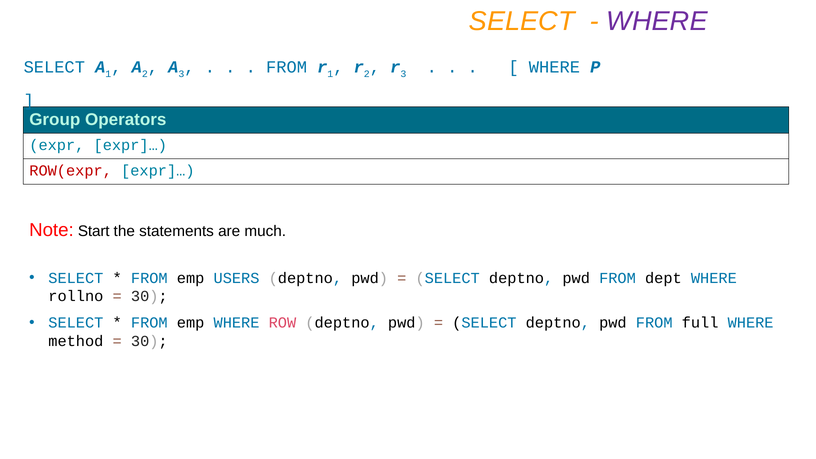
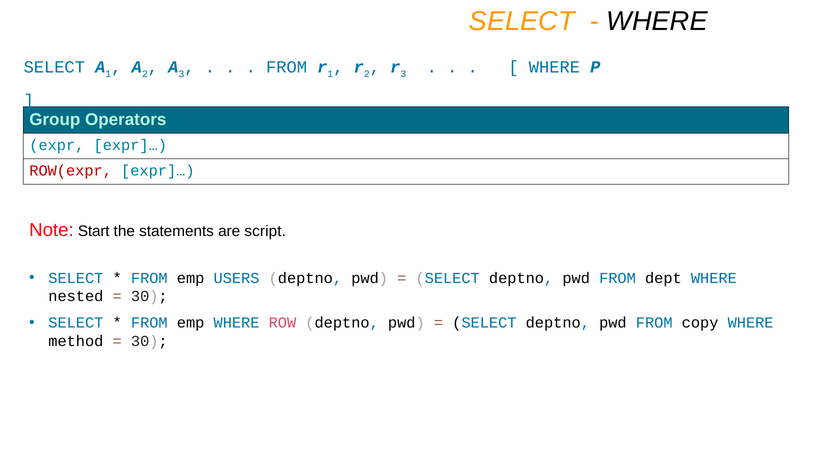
WHERE at (657, 21) colour: purple -> black
much: much -> script
rollno: rollno -> nested
full: full -> copy
